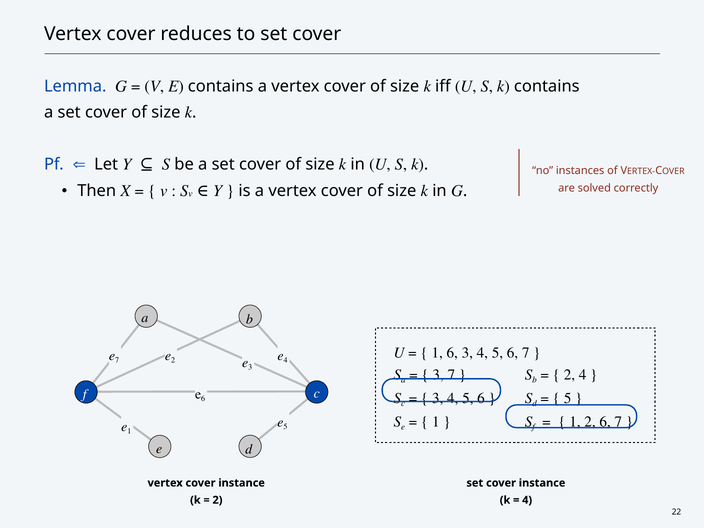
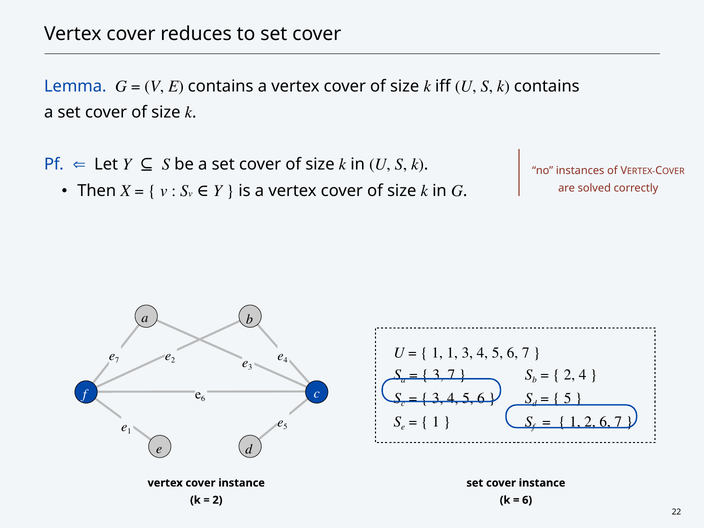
1 6: 6 -> 1
4 at (527, 500): 4 -> 6
